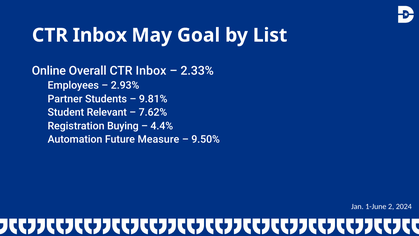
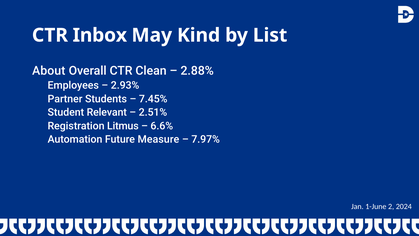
Goal: Goal -> Kind
Online: Online -> About
Overall CTR Inbox: Inbox -> Clean
2.33%: 2.33% -> 2.88%
9.81%: 9.81% -> 7.45%
7.62%: 7.62% -> 2.51%
Buying: Buying -> Litmus
4.4%: 4.4% -> 6.6%
9.50%: 9.50% -> 7.97%
